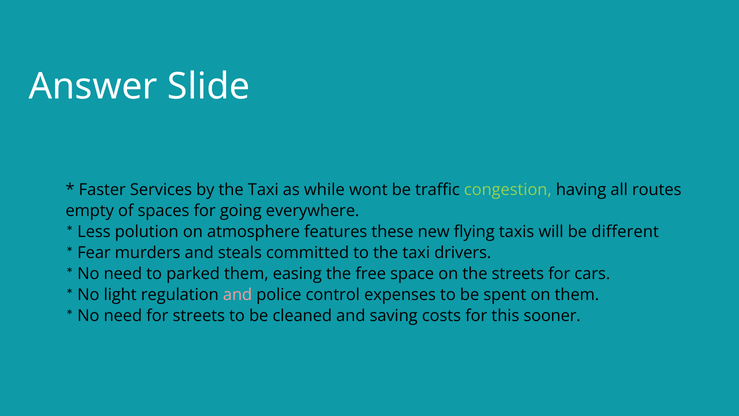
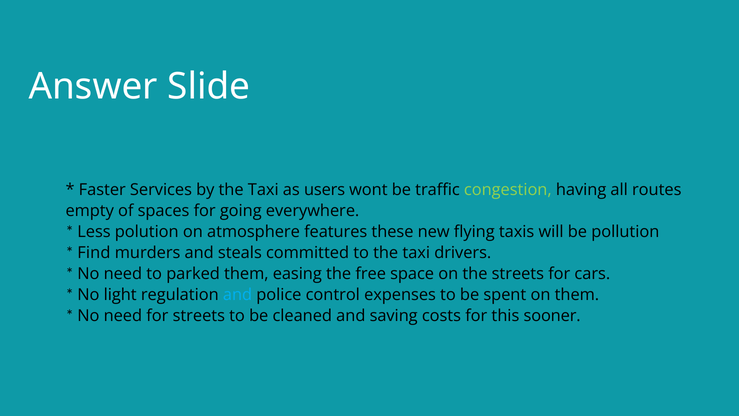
while: while -> users
different: different -> pollution
Fear: Fear -> Find
and at (237, 295) colour: pink -> light blue
